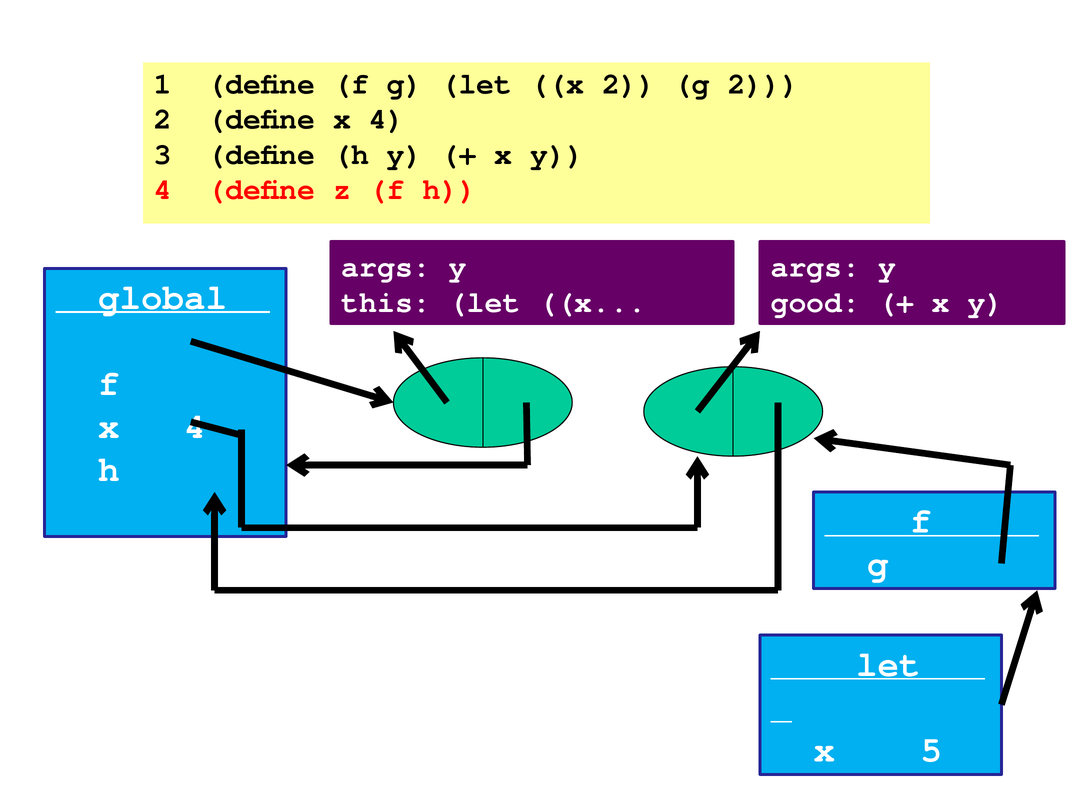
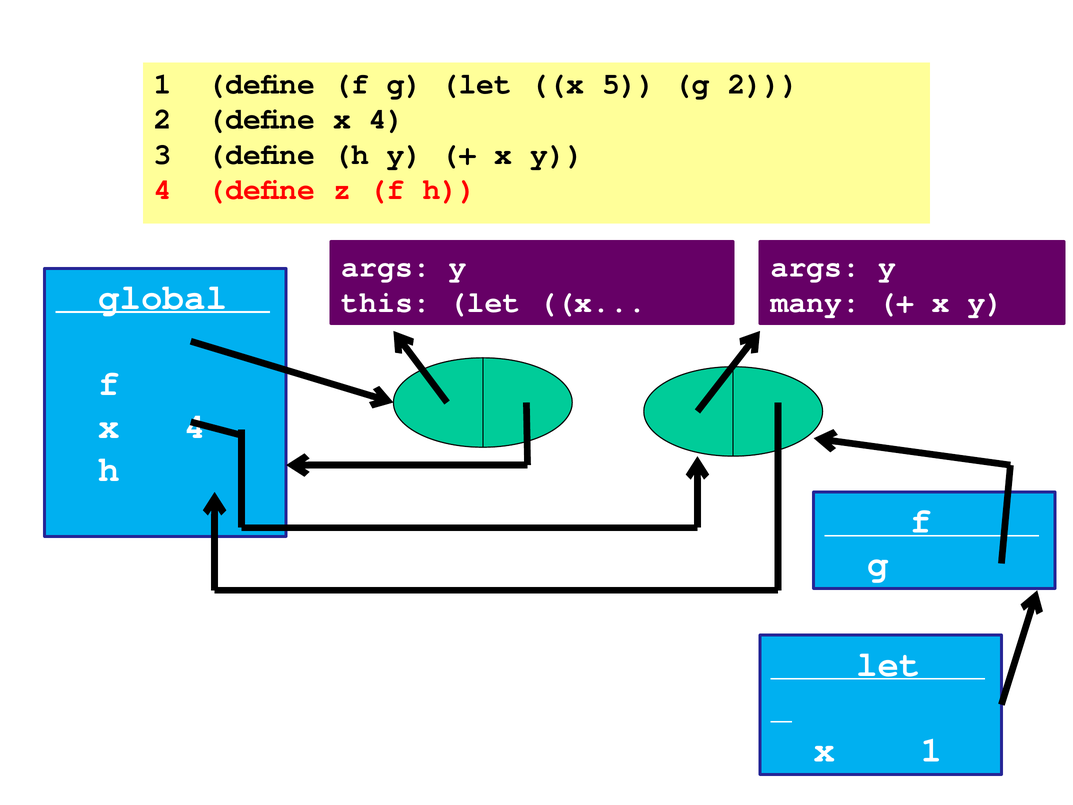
x 2: 2 -> 5
good: good -> many
x 5: 5 -> 1
